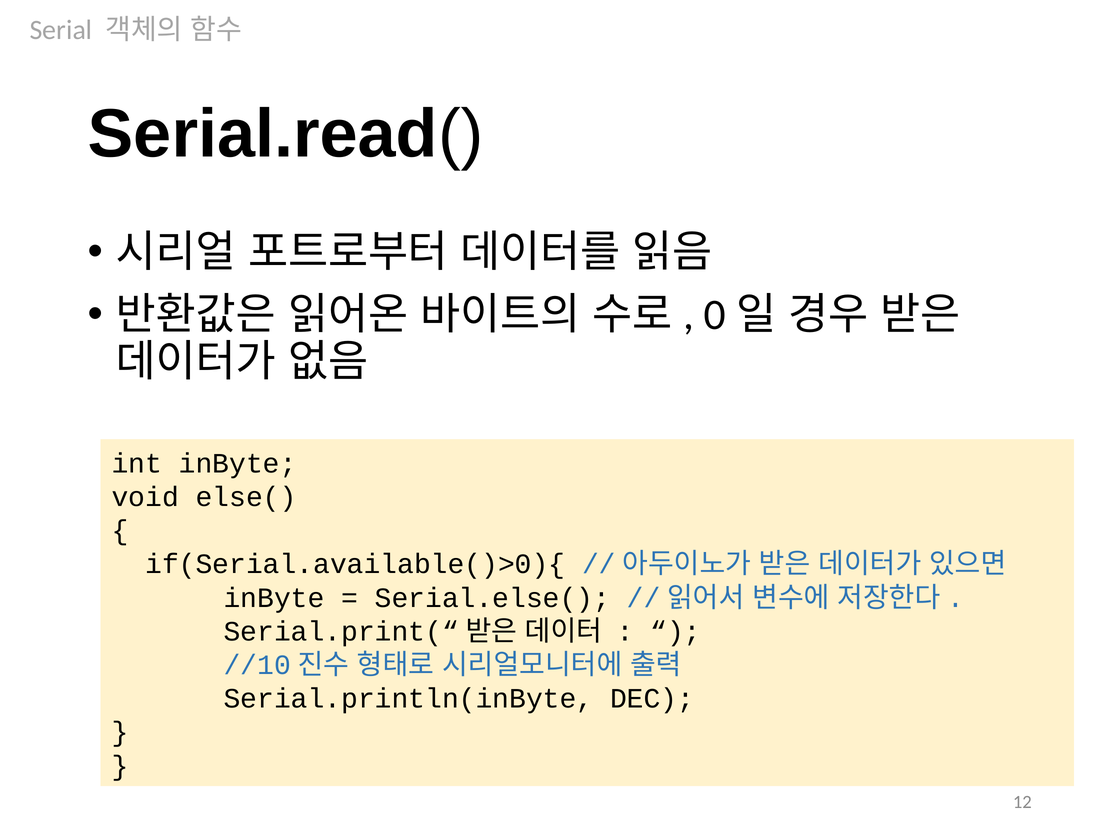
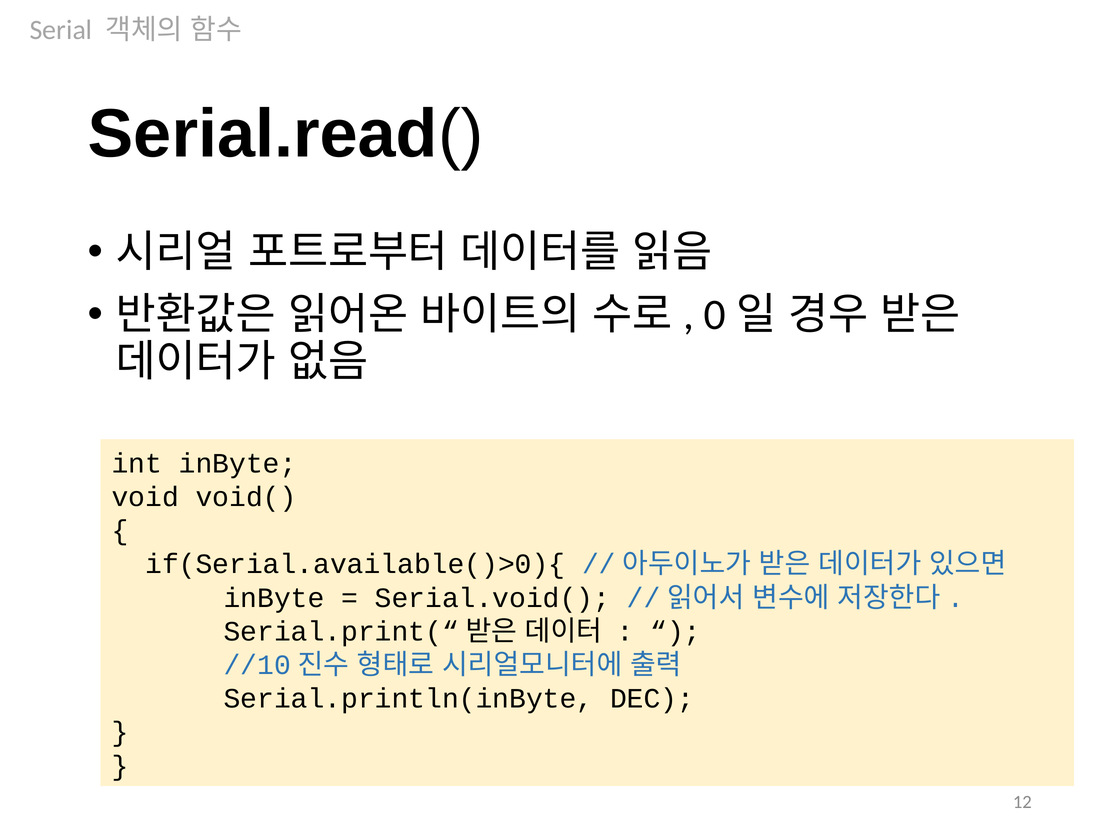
else(: else( -> void(
Serial.else(: Serial.else( -> Serial.void(
